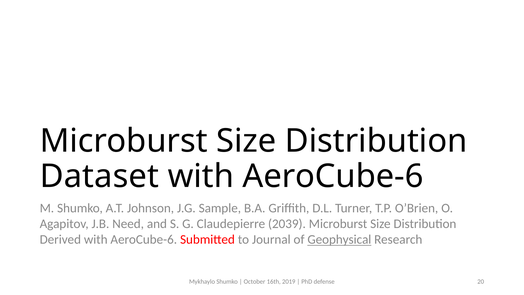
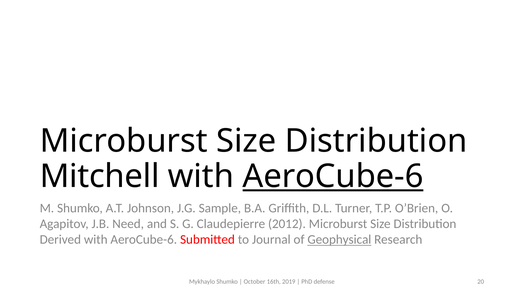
Dataset: Dataset -> Mitchell
AeroCube-6 at (333, 176) underline: none -> present
2039: 2039 -> 2012
